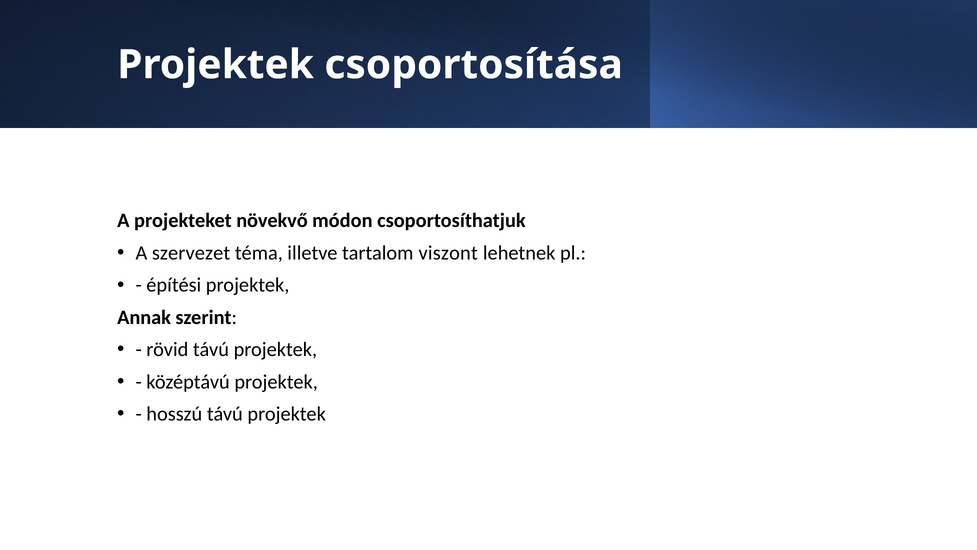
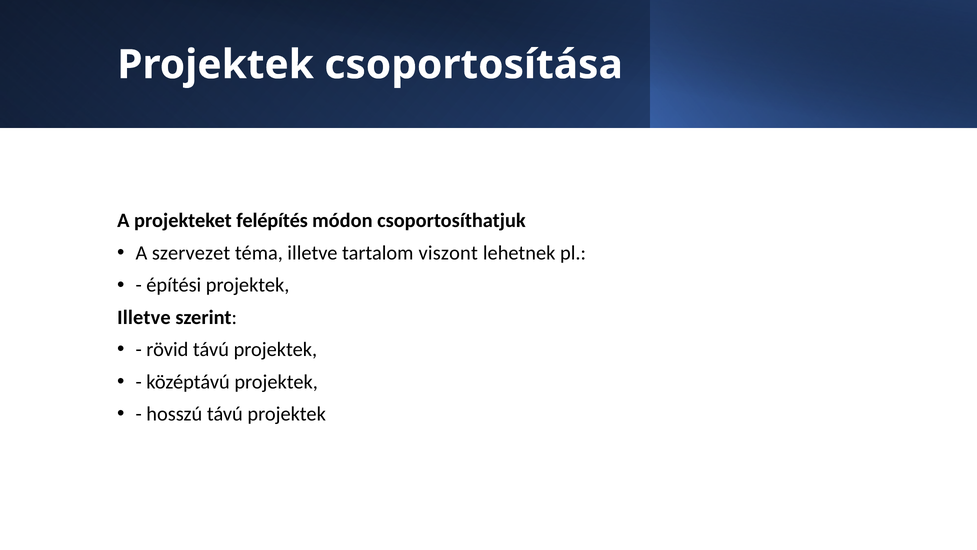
növekvő: növekvő -> felépítés
Annak at (144, 317): Annak -> Illetve
